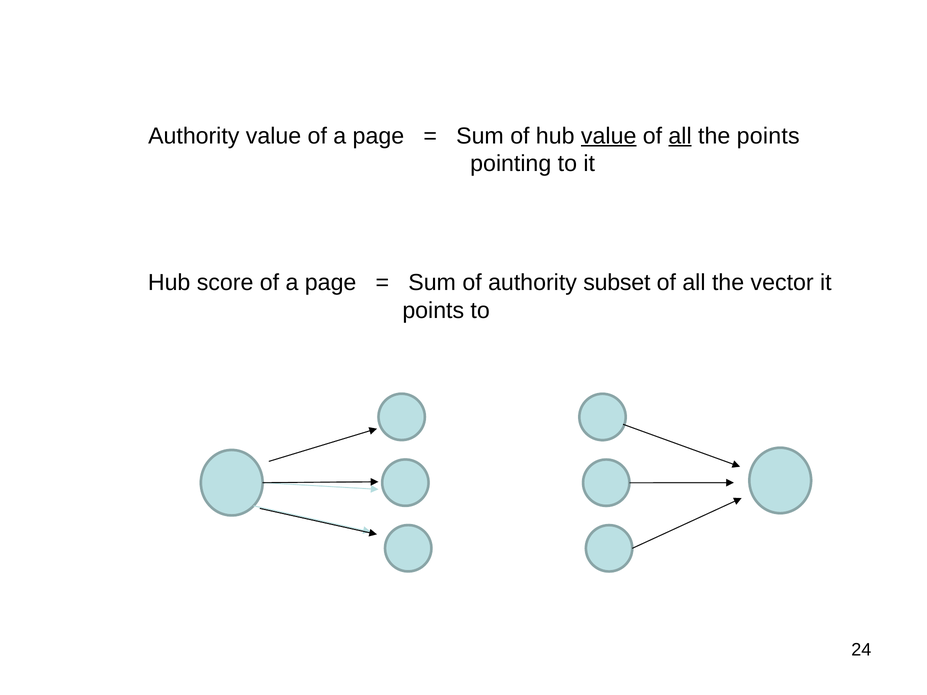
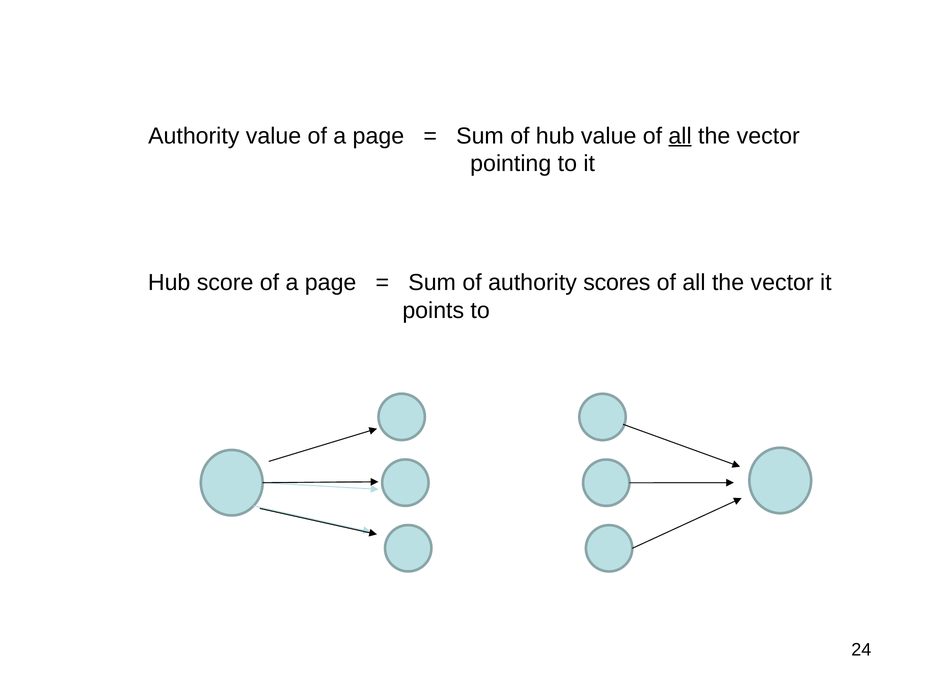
value at (609, 136) underline: present -> none
points at (768, 136): points -> vector
subset: subset -> scores
